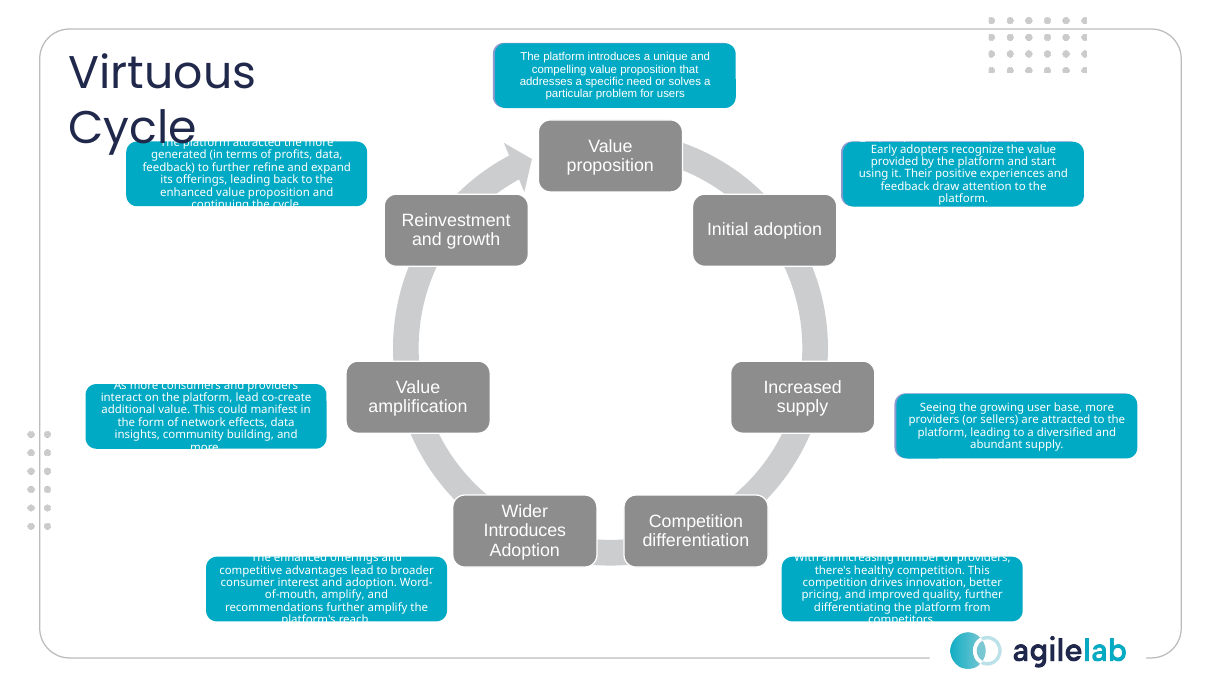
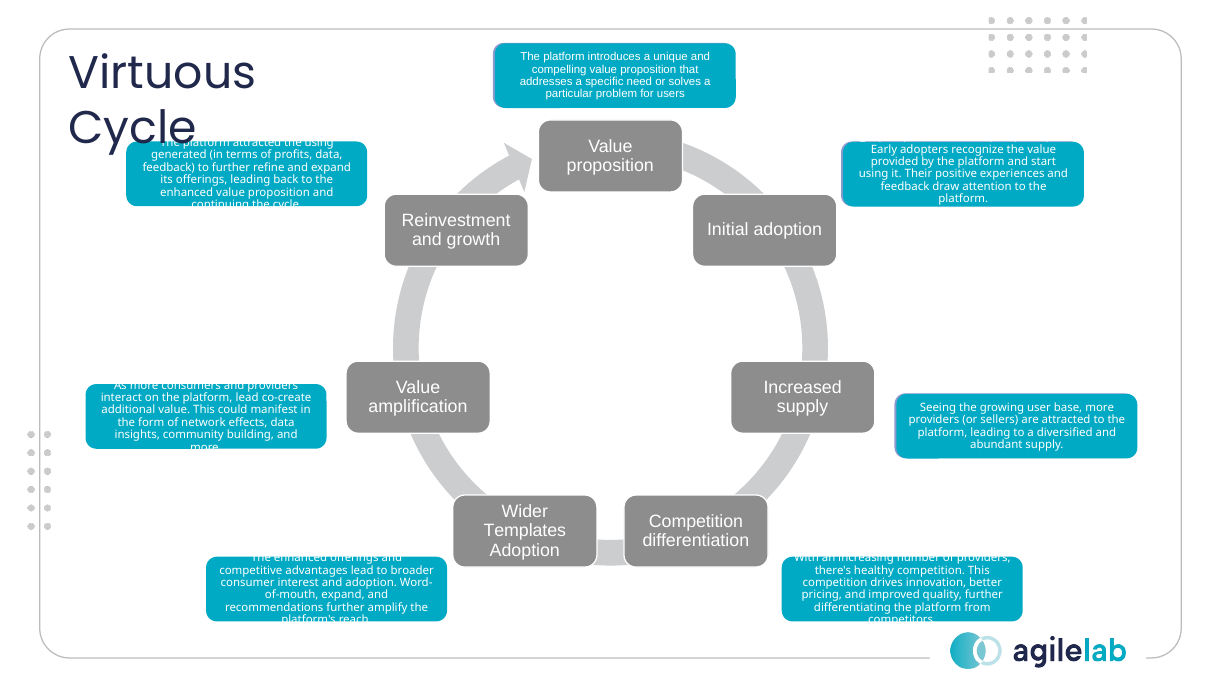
the more: more -> using
Introduces at (525, 531): Introduces -> Templates
amplify at (343, 595): amplify -> expand
